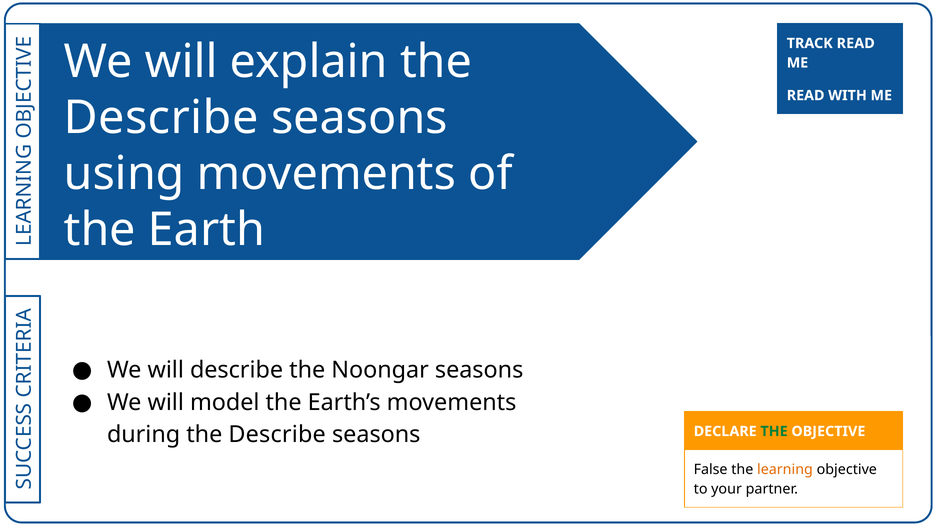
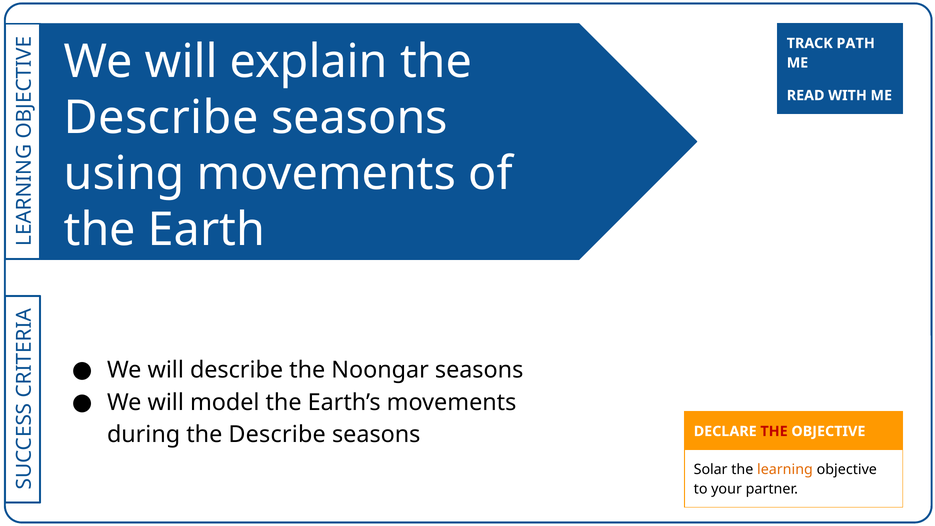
TRACK READ: READ -> PATH
THE at (774, 431) colour: green -> red
False: False -> Solar
